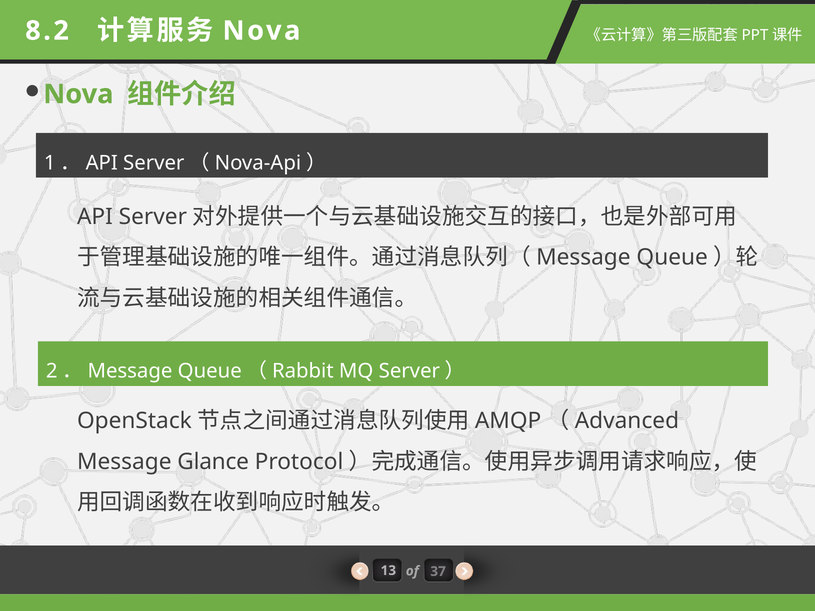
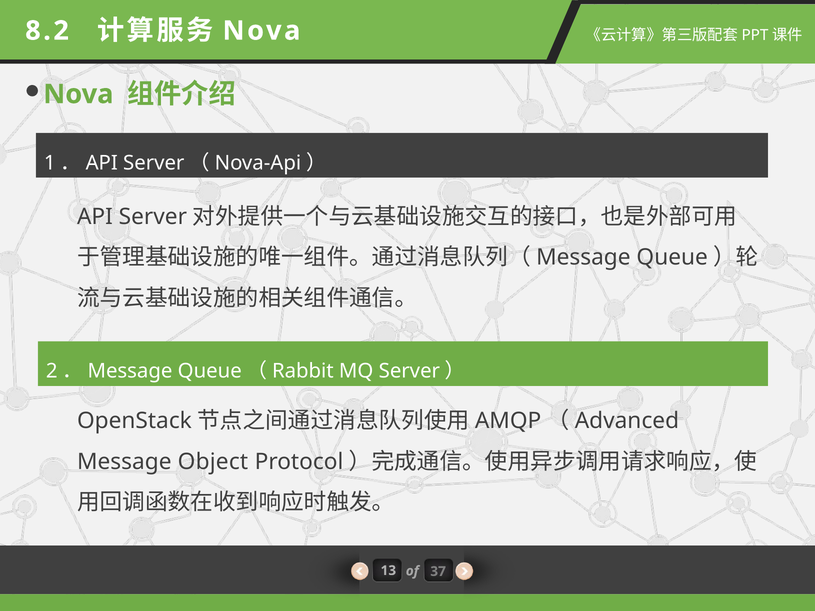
Glance: Glance -> Object
